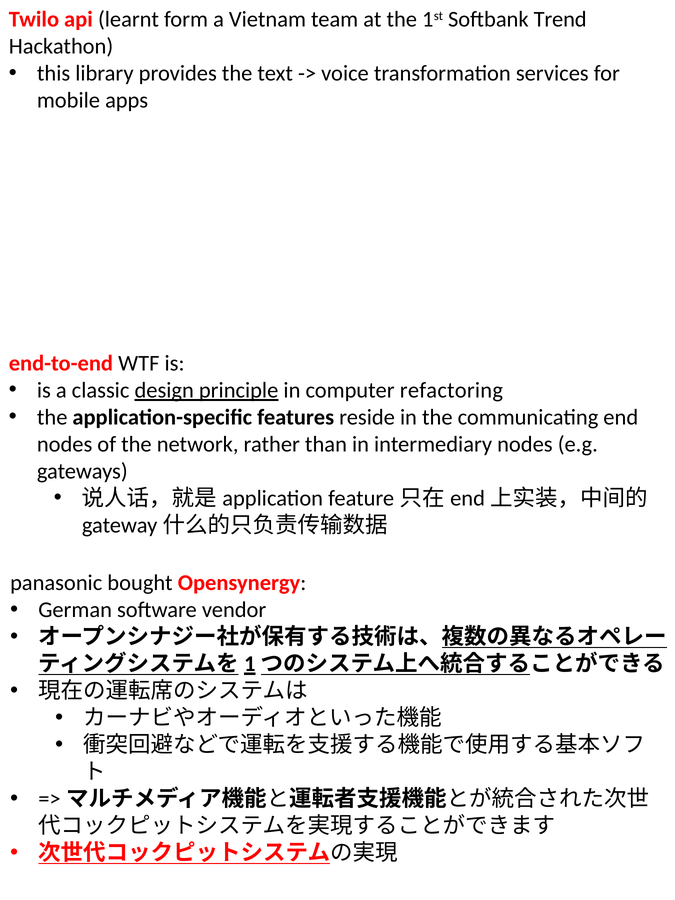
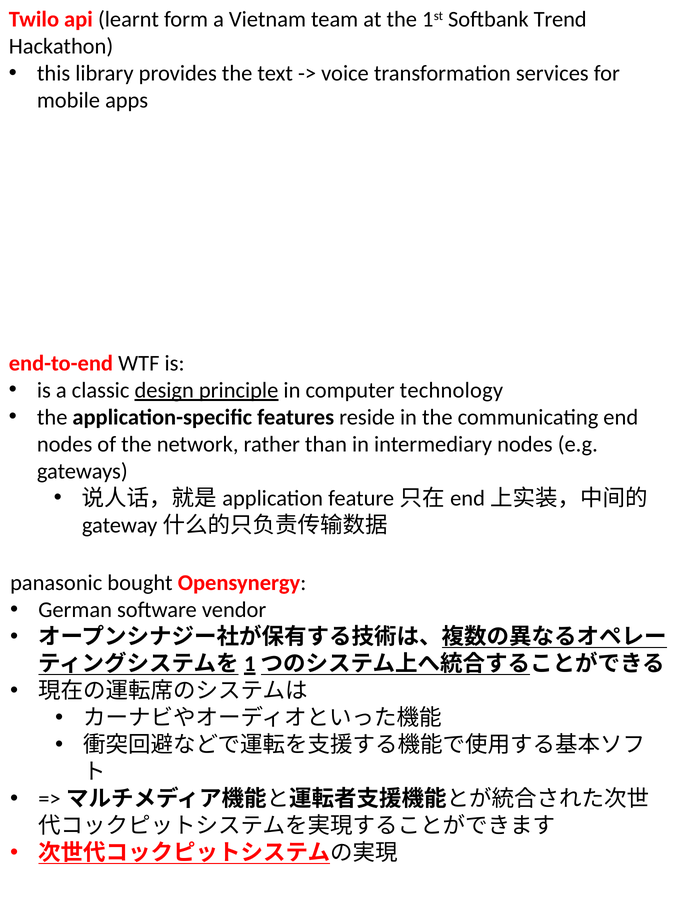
refactoring: refactoring -> technology
